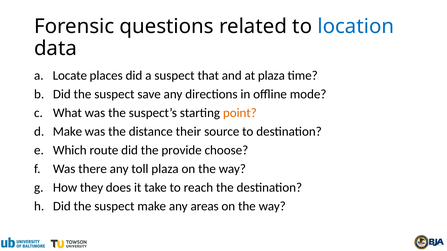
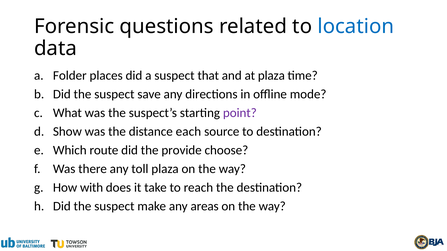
Locate: Locate -> Folder
point colour: orange -> purple
Make at (67, 132): Make -> Show
their: their -> each
they: they -> with
